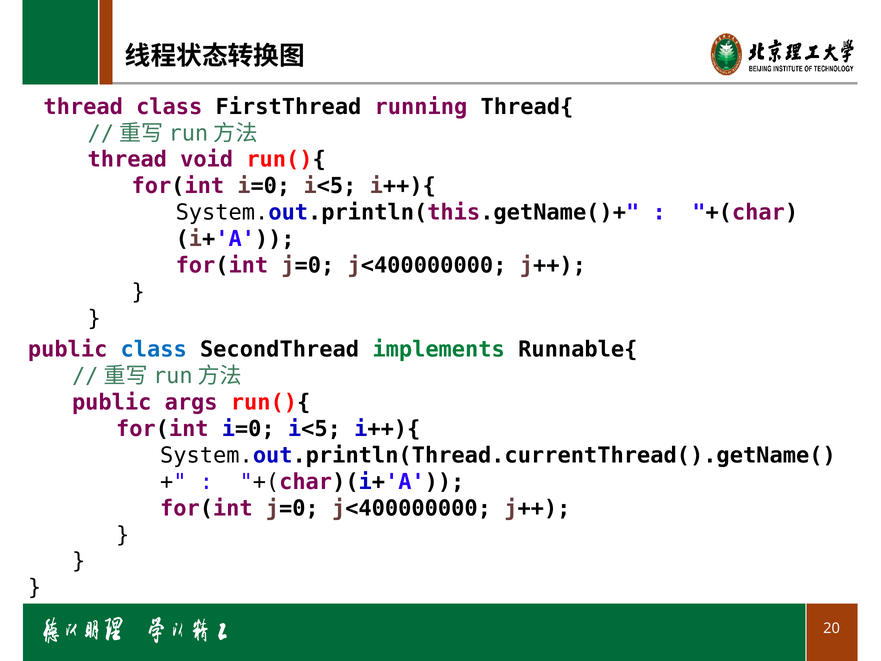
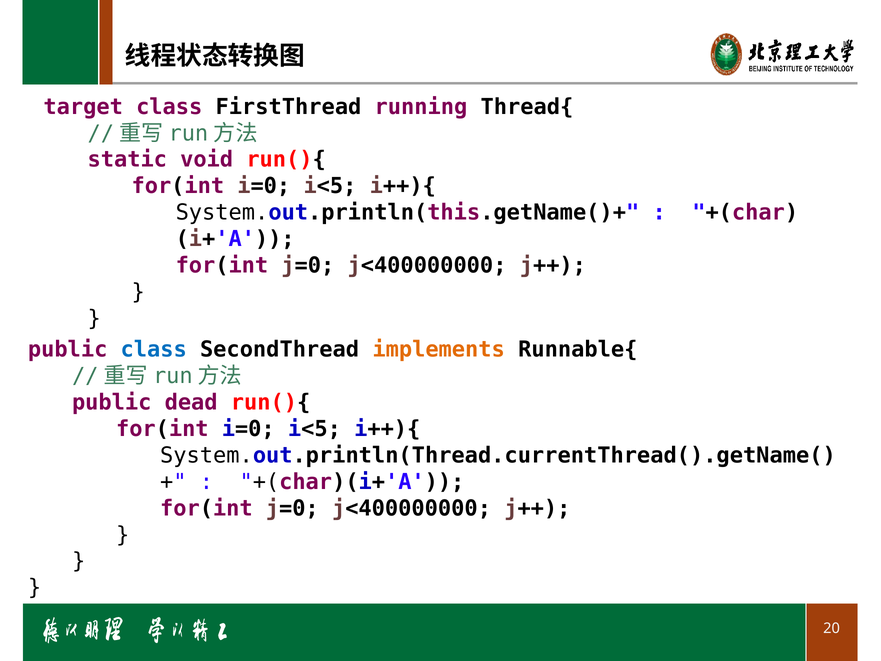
thread at (83, 107): thread -> target
thread at (127, 160): thread -> static
implements colour: green -> orange
args: args -> dead
